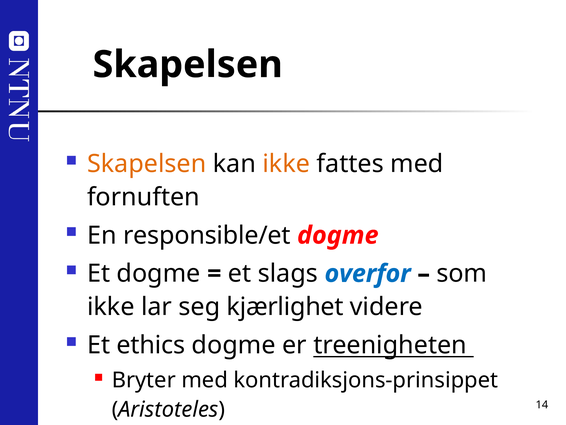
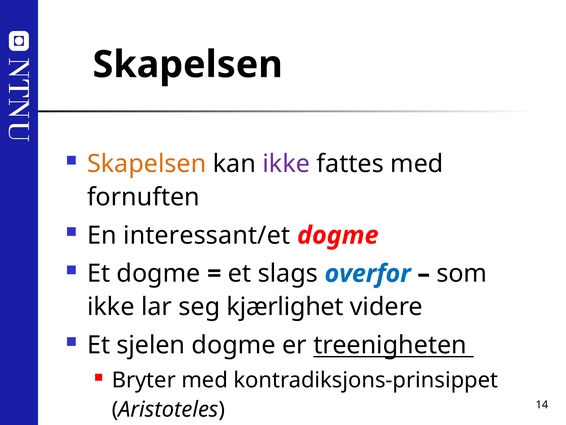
ikke at (286, 164) colour: orange -> purple
responsible/et: responsible/et -> interessant/et
ethics: ethics -> sjelen
